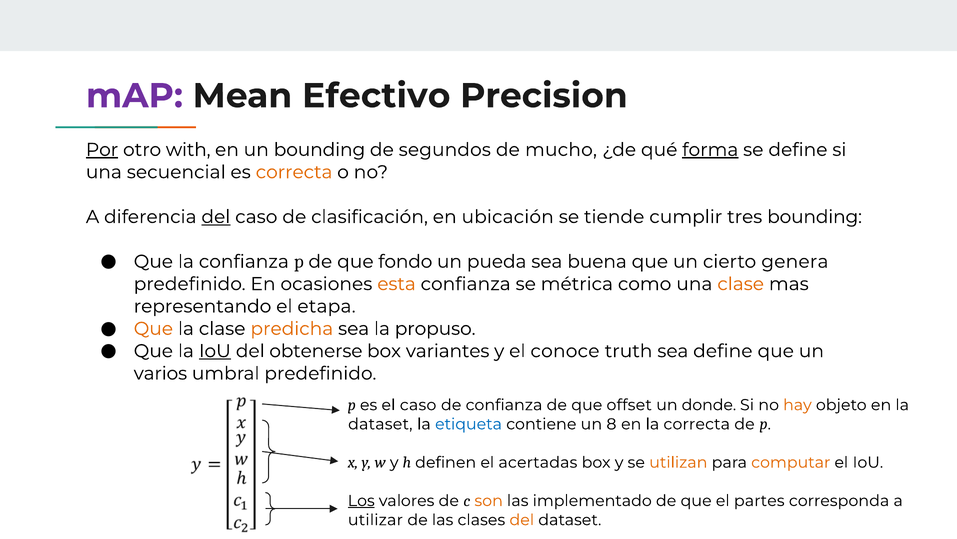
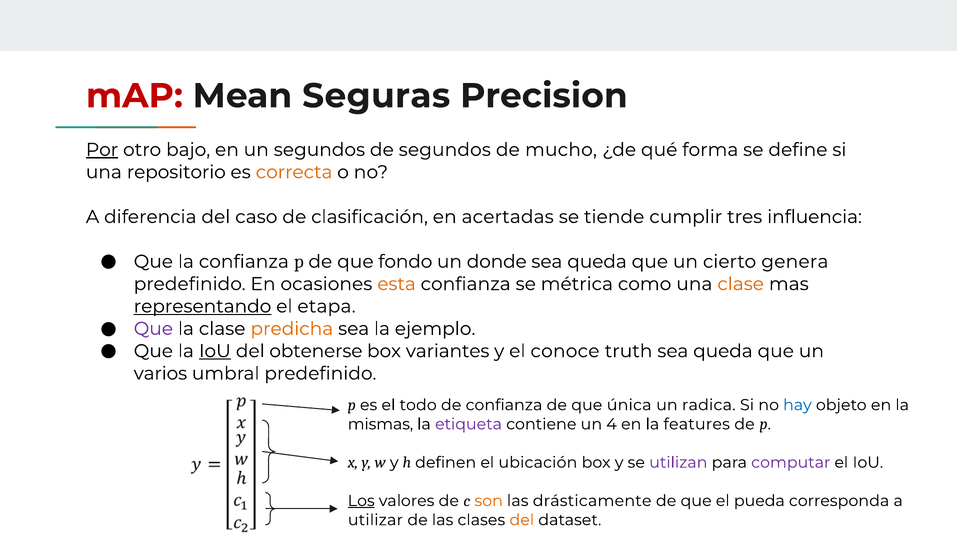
mAP colour: purple -> red
Efectivo: Efectivo -> Seguras
with: with -> bajo
un bounding: bounding -> segundos
forma underline: present -> none
secuencial: secuencial -> repositorio
del at (216, 217) underline: present -> none
ubicación: ubicación -> acertadas
tres bounding: bounding -> influencia
pueda: pueda -> donde
buena at (597, 261): buena -> queda
representando underline: none -> present
Que at (153, 328) colour: orange -> purple
propuso: propuso -> ejemplo
truth sea define: define -> queda
el caso: caso -> todo
offset: offset -> única
donde: donde -> radica
hay colour: orange -> blue
dataset at (380, 424): dataset -> mismas
etiqueta colour: blue -> purple
8: 8 -> 4
la correcta: correcta -> features
acertadas: acertadas -> ubicación
utilizan colour: orange -> purple
computar colour: orange -> purple
implementado: implementado -> drásticamente
partes: partes -> pueda
